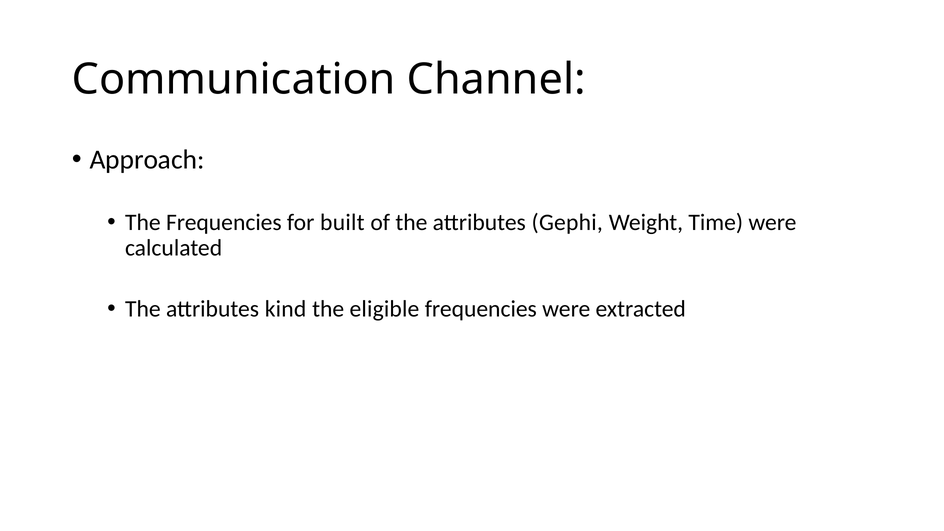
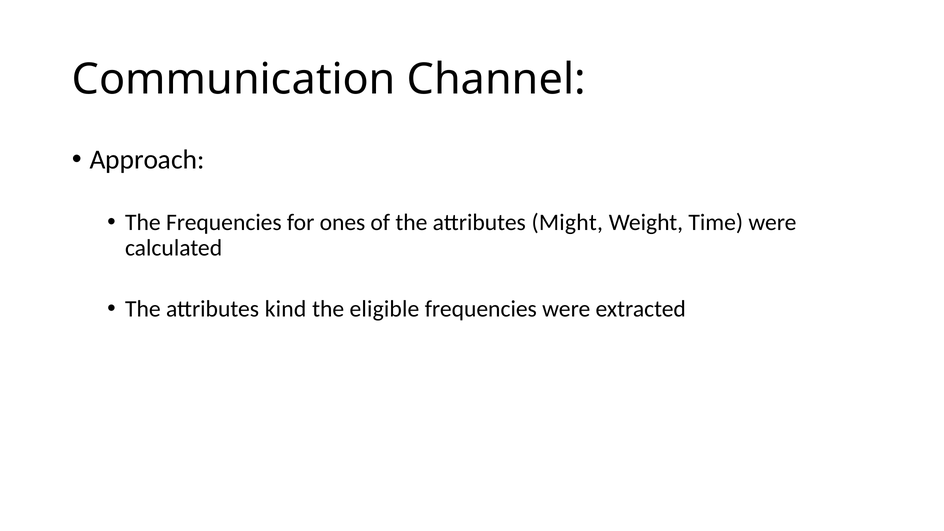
built: built -> ones
Gephi: Gephi -> Might
